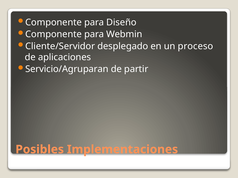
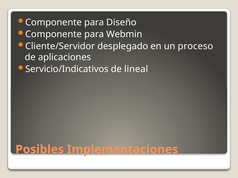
Servicio/Agruparan: Servicio/Agruparan -> Servicio/Indicativos
partir: partir -> lineal
